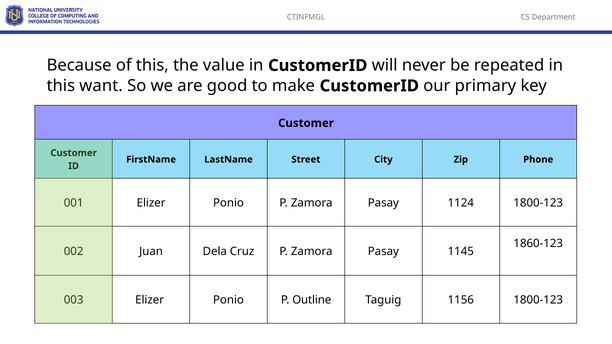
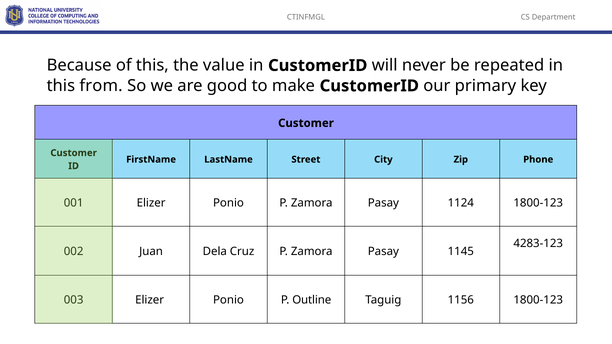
want: want -> from
1860-123: 1860-123 -> 4283-123
